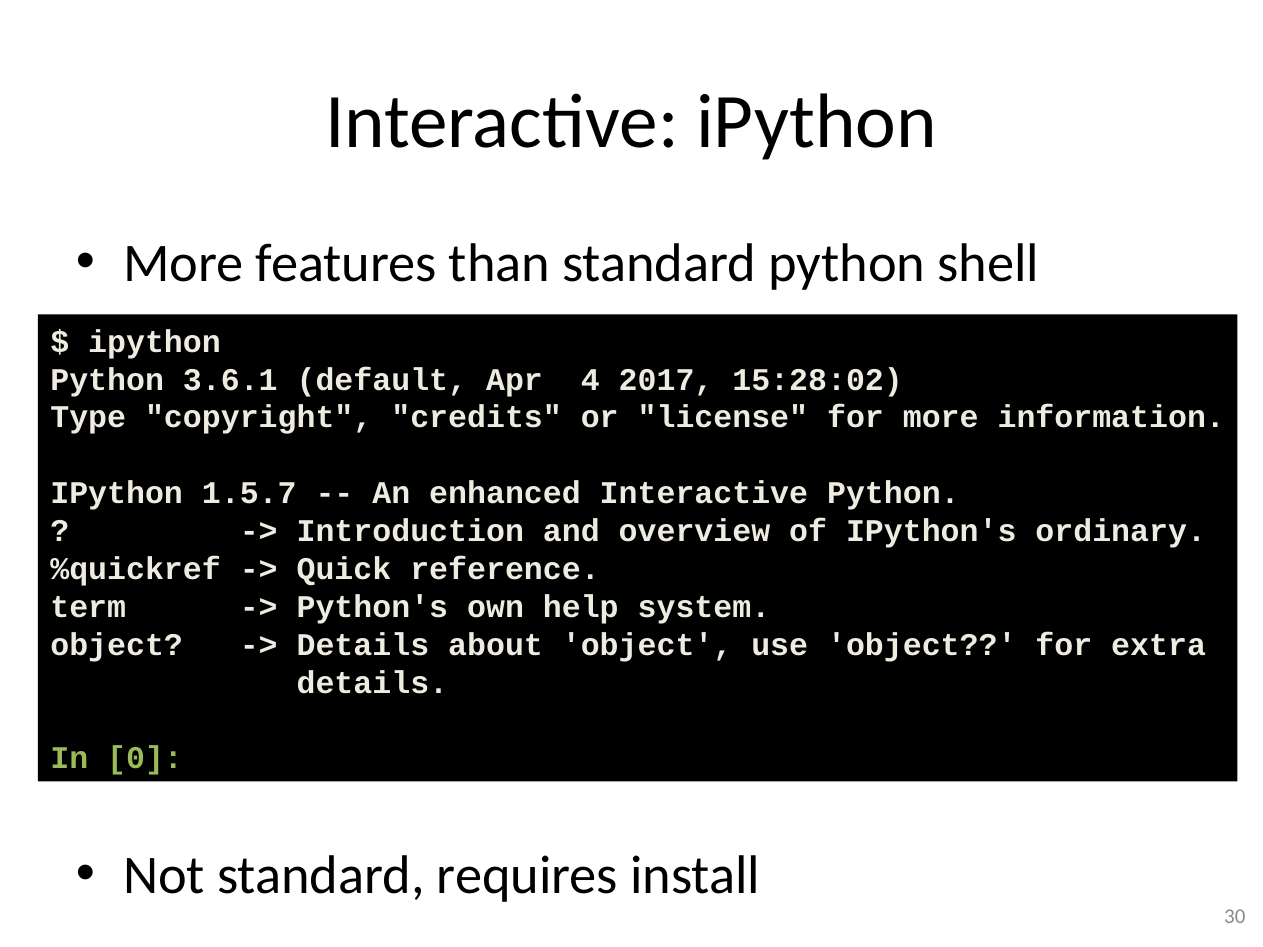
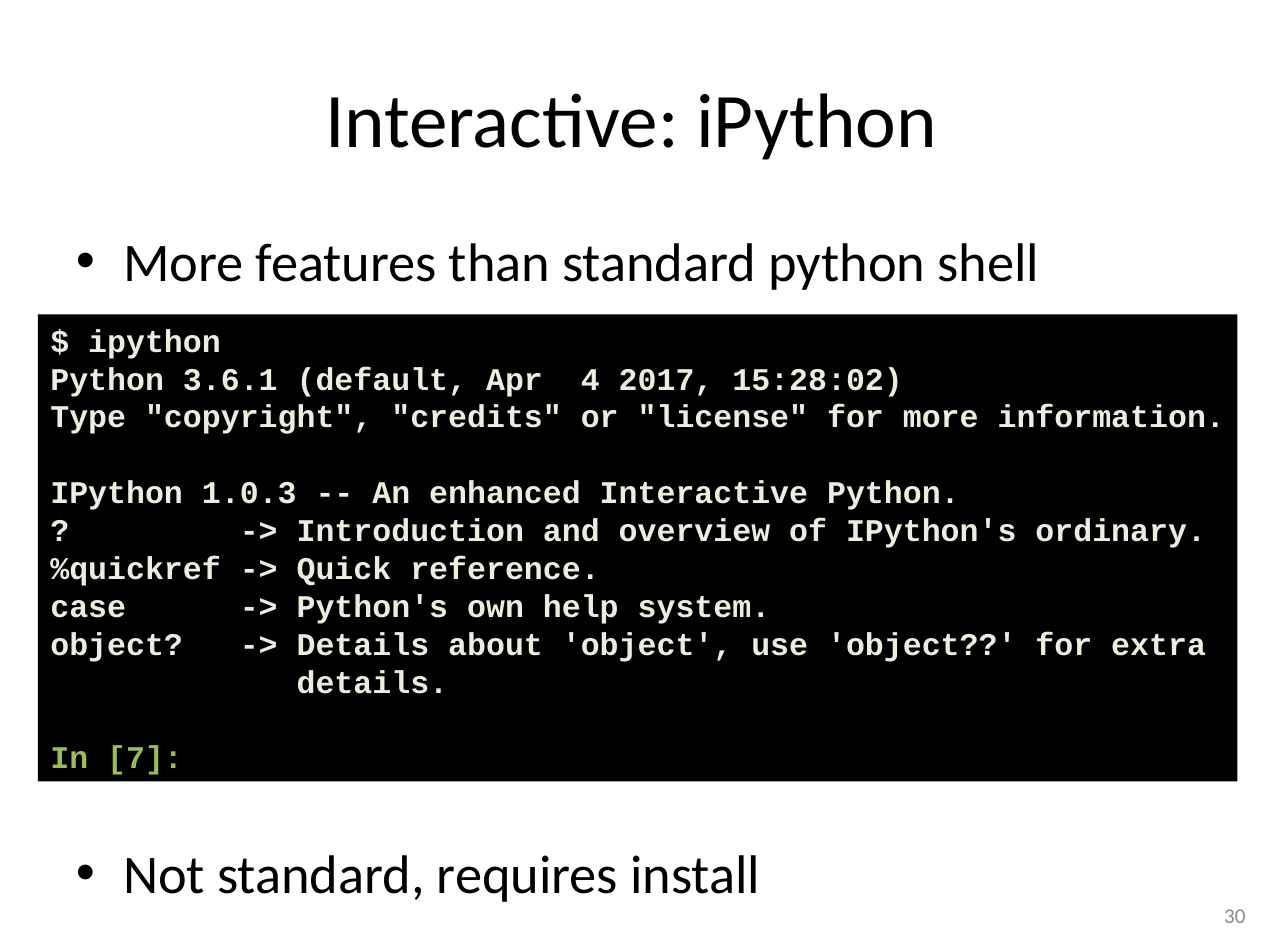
1.5.7: 1.5.7 -> 1.0.3
term: term -> case
0: 0 -> 7
